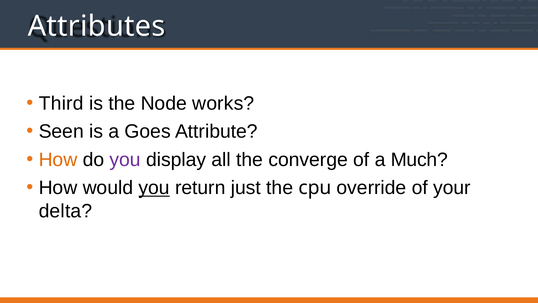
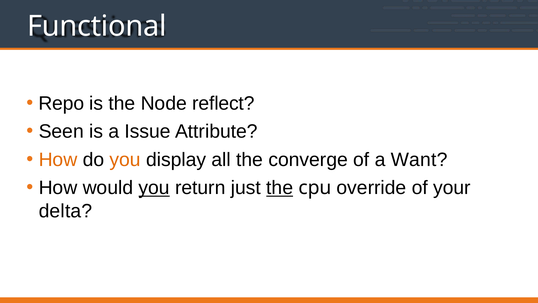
Attributes: Attributes -> Functional
Third: Third -> Repo
works: works -> reflect
Goes: Goes -> Issue
you at (125, 159) colour: purple -> orange
Much: Much -> Want
the at (280, 188) underline: none -> present
